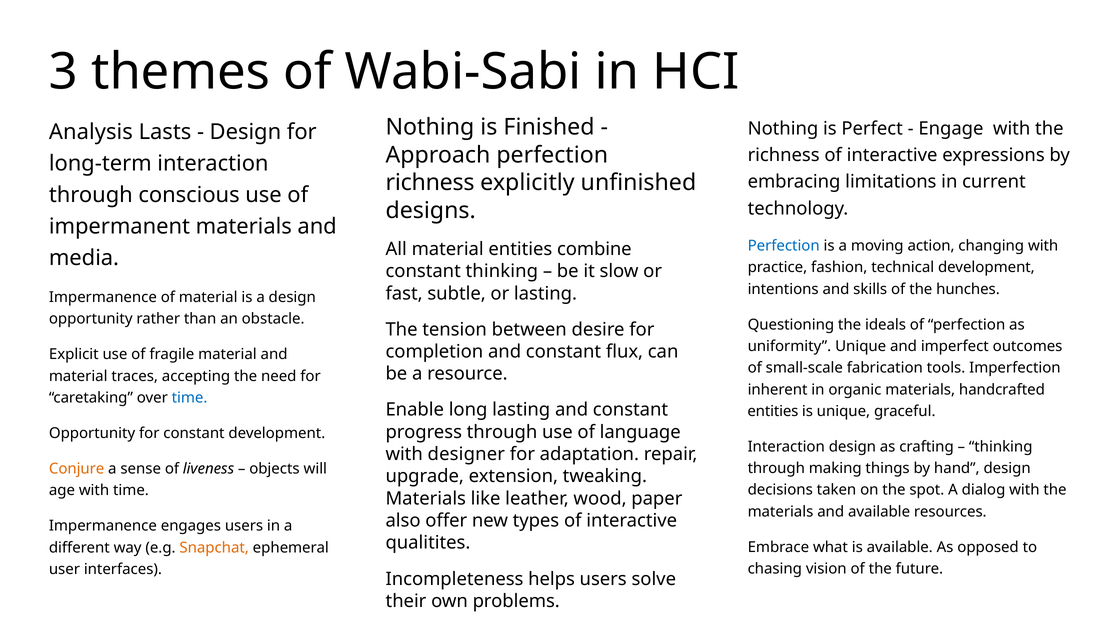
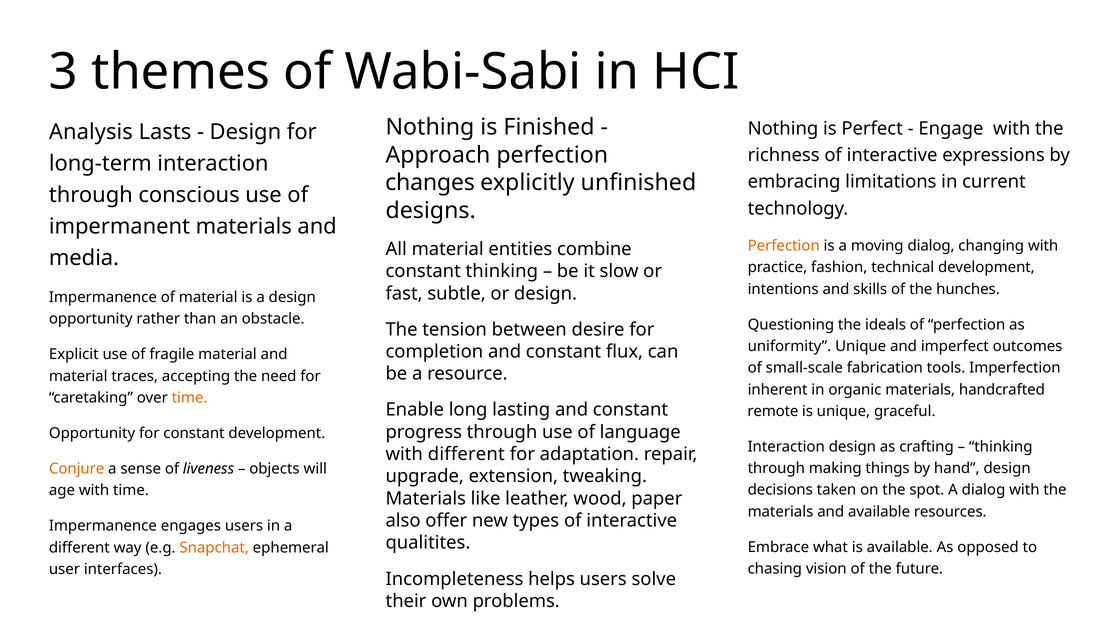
richness at (430, 183): richness -> changes
Perfection at (784, 246) colour: blue -> orange
moving action: action -> dialog
or lasting: lasting -> design
time at (190, 398) colour: blue -> orange
entities at (773, 411): entities -> remote
with designer: designer -> different
